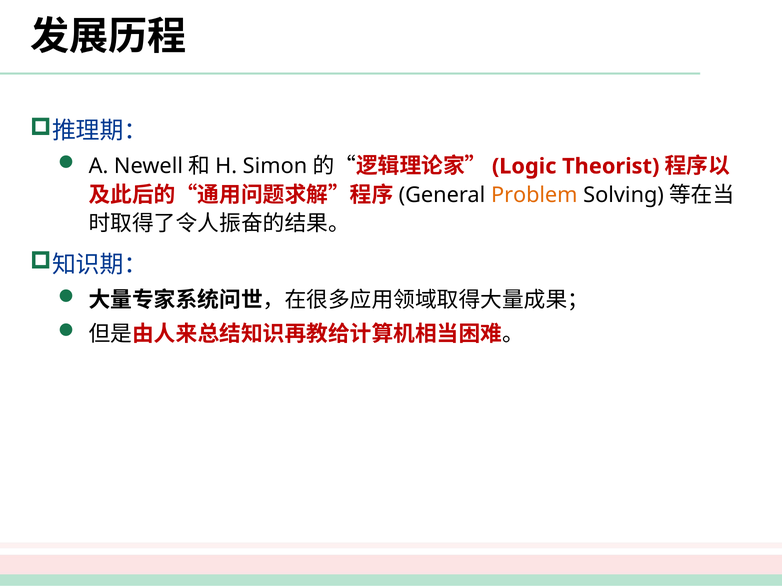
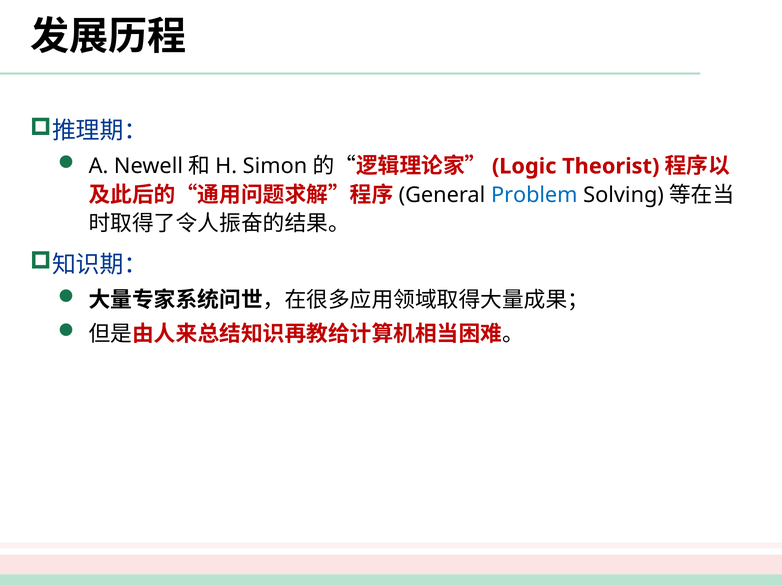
Problem colour: orange -> blue
